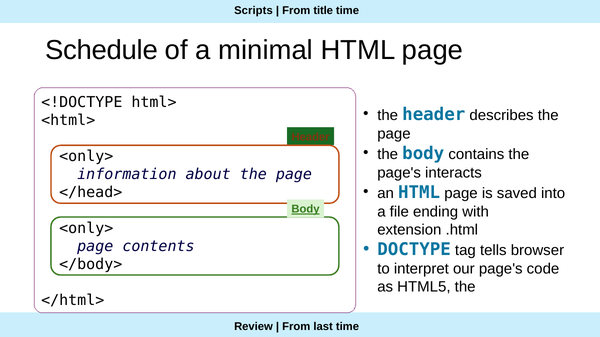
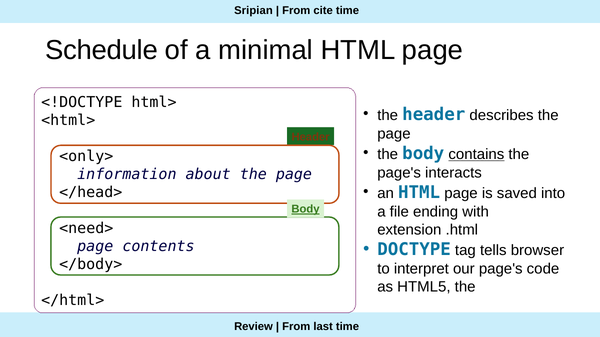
Scripts: Scripts -> Sripian
title: title -> cite
contains underline: none -> present
<only> at (86, 229): <only> -> <need>
